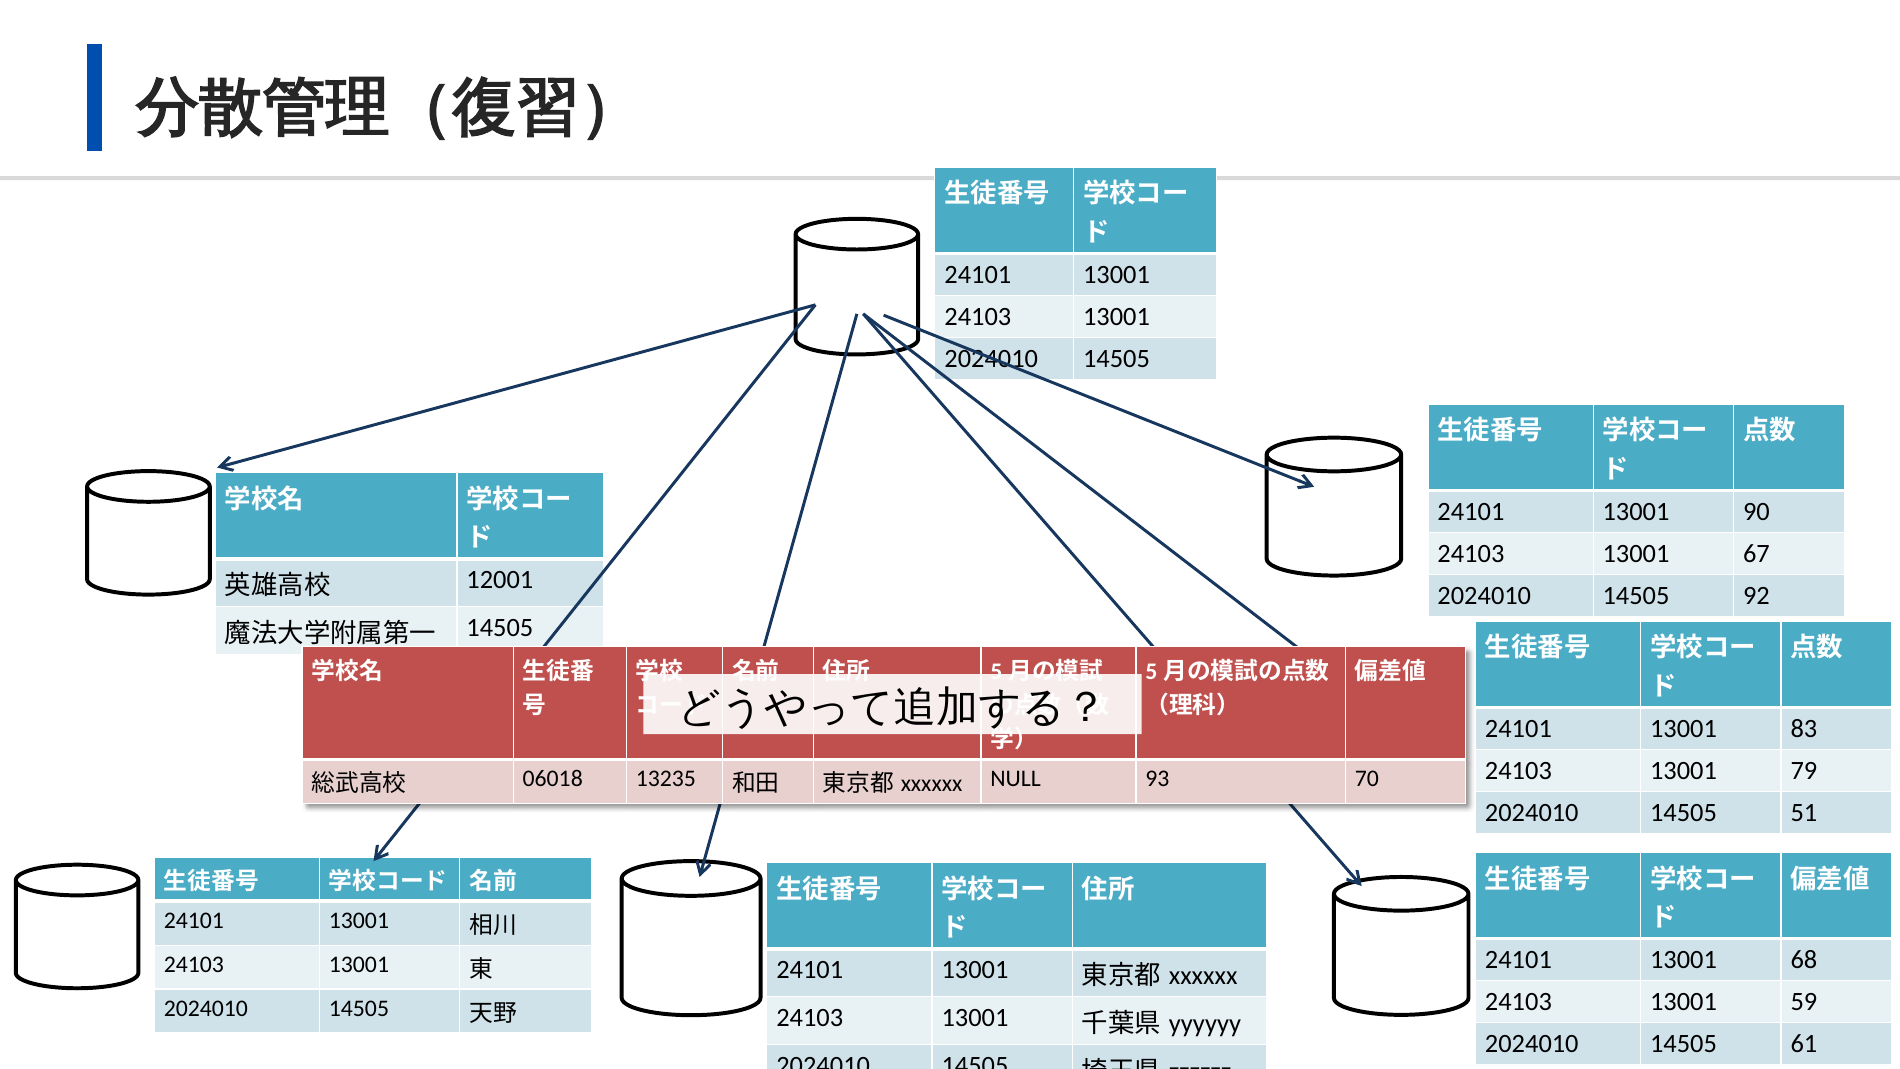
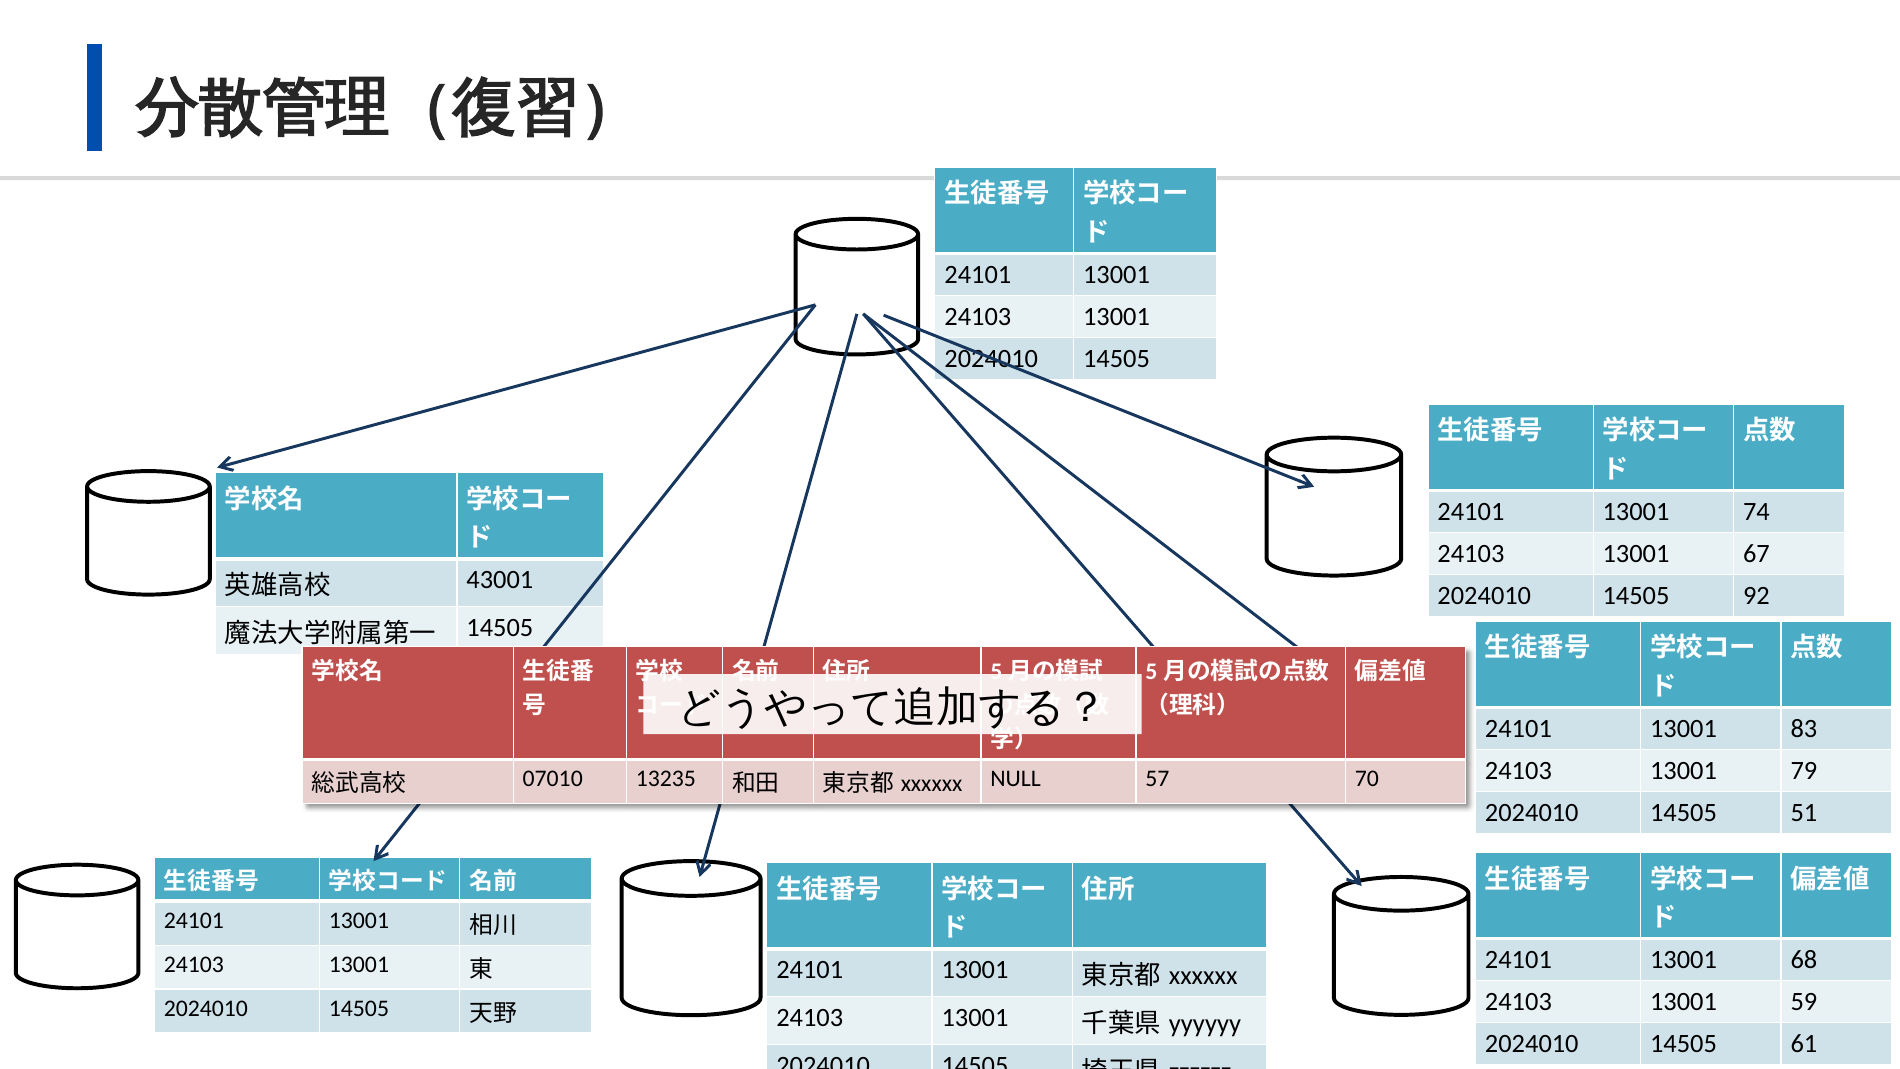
90: 90 -> 74
12001: 12001 -> 43001
06018: 06018 -> 07010
93: 93 -> 57
